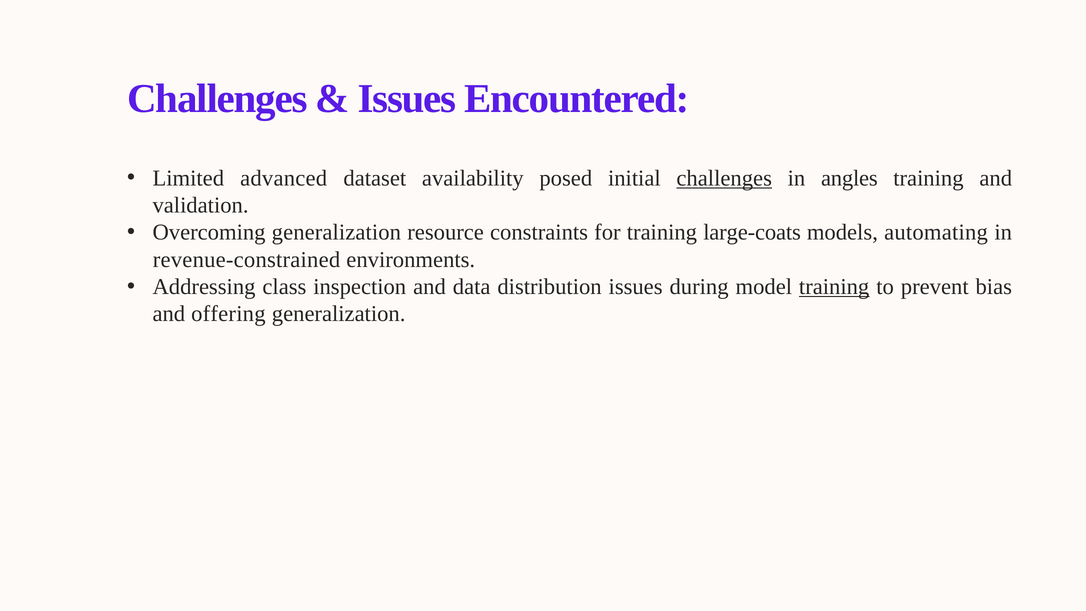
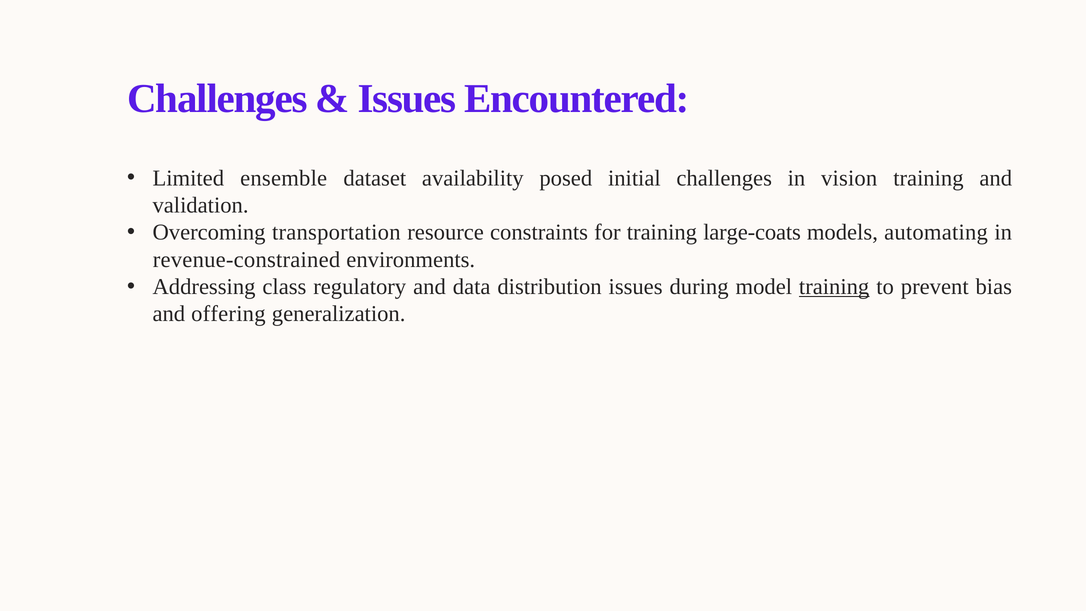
advanced: advanced -> ensemble
challenges at (724, 178) underline: present -> none
angles: angles -> vision
Overcoming generalization: generalization -> transportation
inspection: inspection -> regulatory
